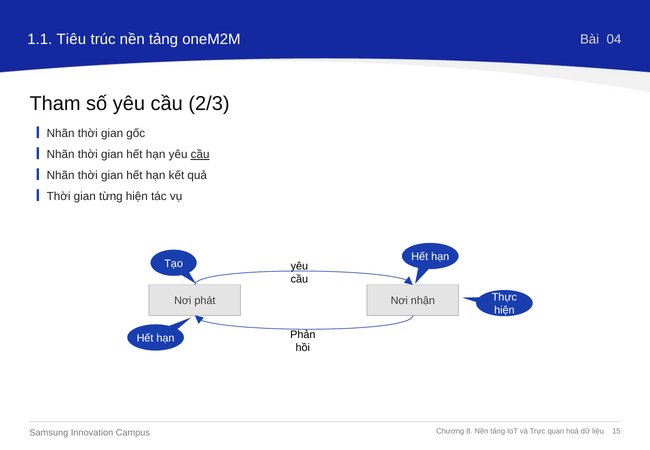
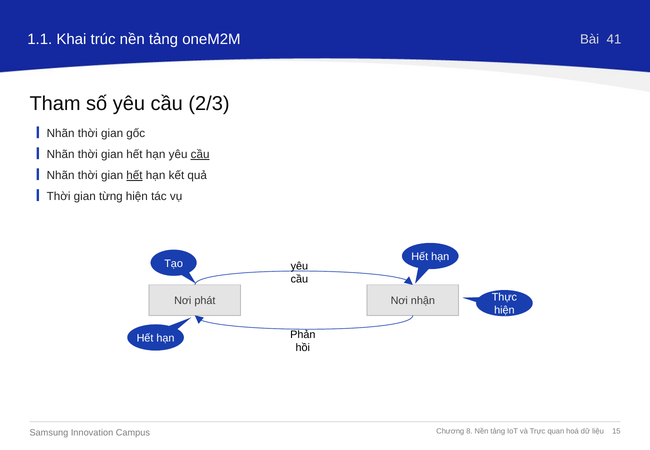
Tiêu: Tiêu -> Khai
04: 04 -> 41
hết at (134, 175) underline: none -> present
